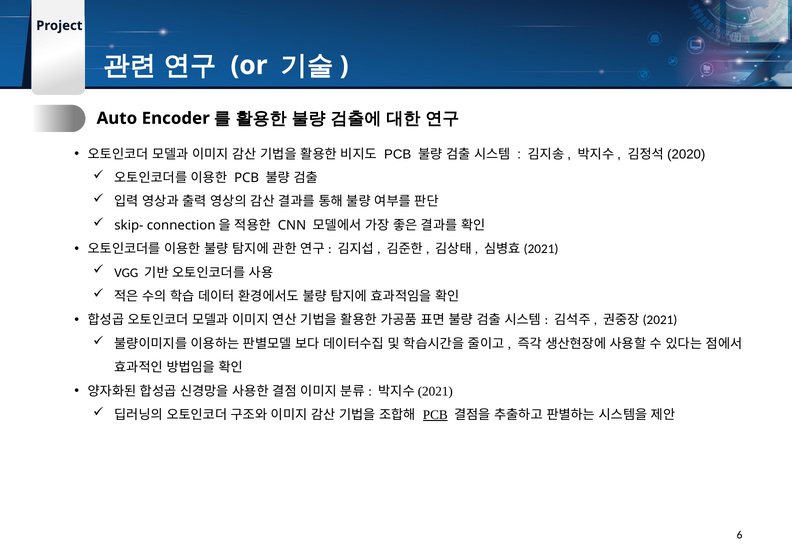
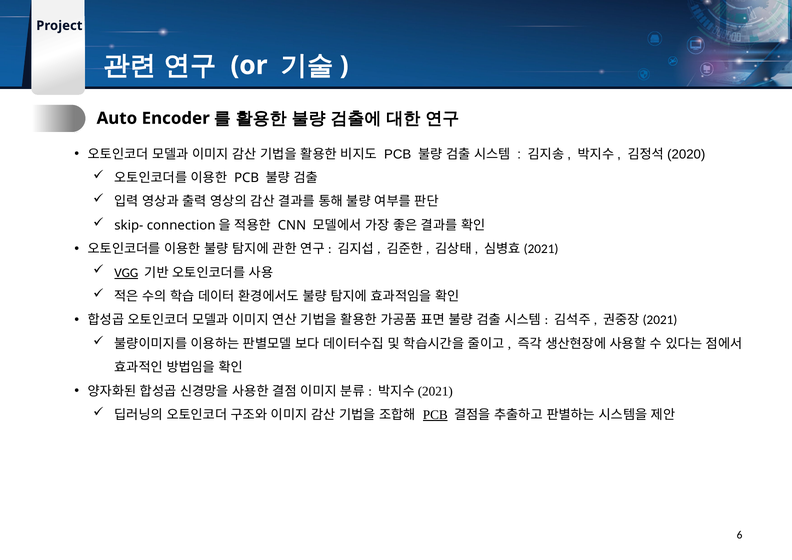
VGG underline: none -> present
